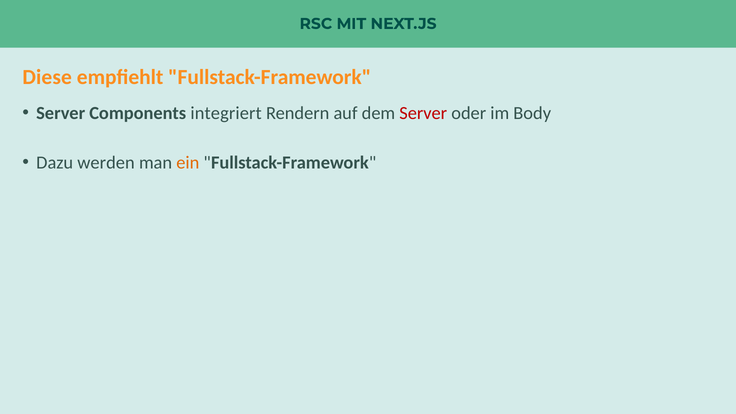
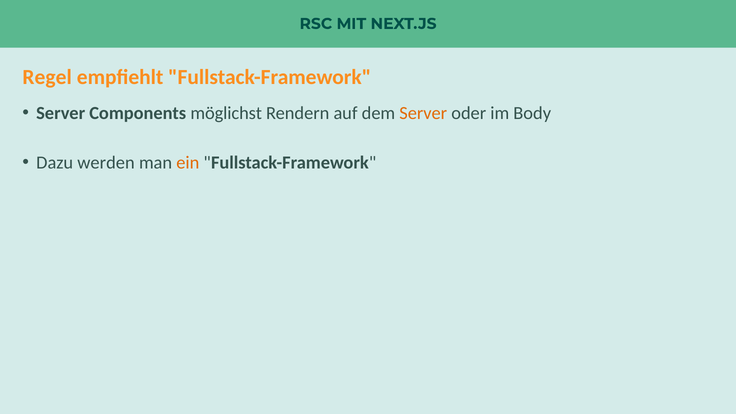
Diese: Diese -> Regel
integriert: integriert -> möglichst
Server at (423, 113) colour: red -> orange
